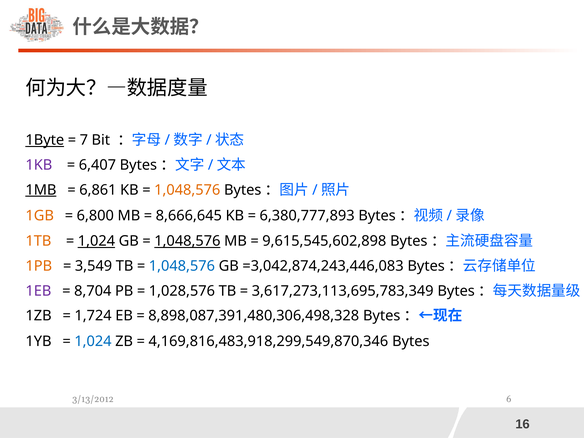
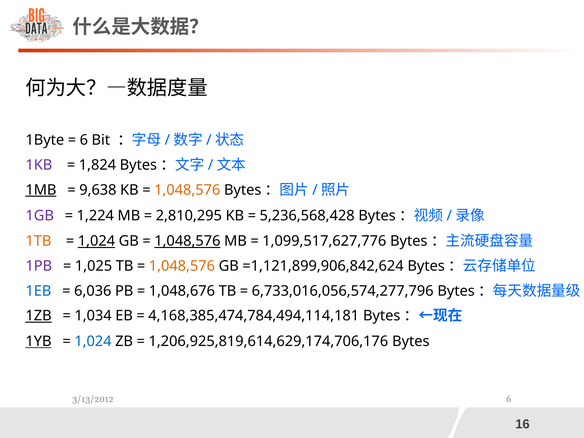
1Byte underline: present -> none
7 at (84, 140): 7 -> 6
6,407: 6,407 -> 1,824
6,861: 6,861 -> 9,638
1GB colour: orange -> purple
6,800: 6,800 -> 1,224
8,666,645: 8,666,645 -> 2,810,295
6,380,777,893: 6,380,777,893 -> 5,236,568,428
9,615,545,602,898: 9,615,545,602,898 -> 1,099,517,627,776
1PB colour: orange -> purple
3,549: 3,549 -> 1,025
1,048,576 at (182, 266) colour: blue -> orange
=3,042,874,243,446,083: =3,042,874,243,446,083 -> =1,121,899,906,842,624
1EB colour: purple -> blue
8,704: 8,704 -> 6,036
1,028,576: 1,028,576 -> 1,048,676
3,617,273,113,695,783,349: 3,617,273,113,695,783,349 -> 6,733,016,056,574,277,796
1ZB underline: none -> present
1,724: 1,724 -> 1,034
8,898,087,391,480,306,498,328: 8,898,087,391,480,306,498,328 -> 4,168,385,474,784,494,114,181
1YB underline: none -> present
4,169,816,483,918,299,549,870,346: 4,169,816,483,918,299,549,870,346 -> 1,206,925,819,614,629,174,706,176
